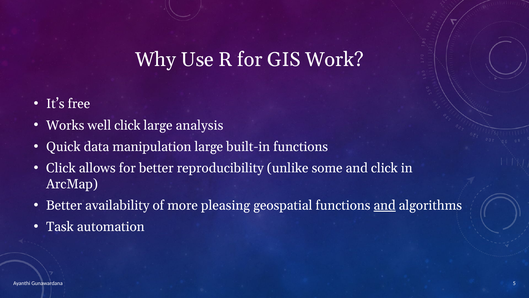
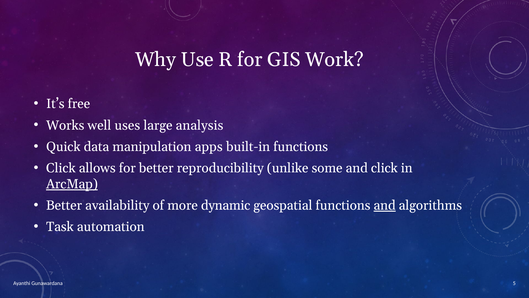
well click: click -> uses
manipulation large: large -> apps
ArcMap underline: none -> present
pleasing: pleasing -> dynamic
